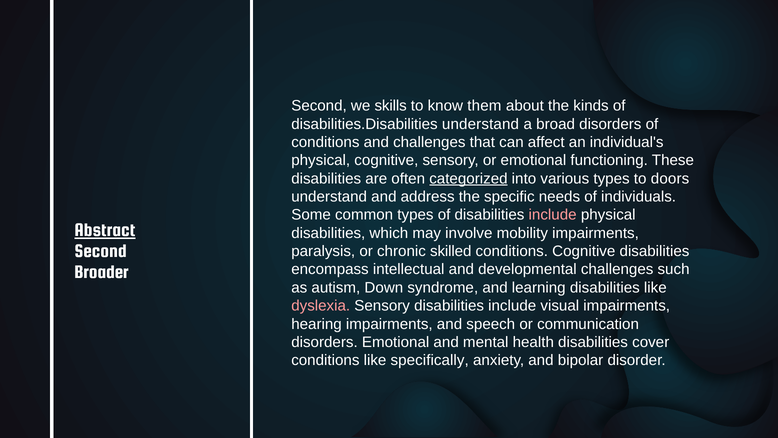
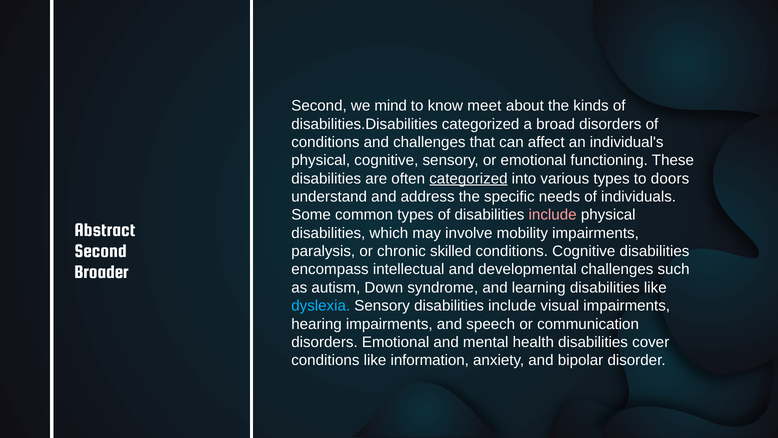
skills: skills -> mind
them: them -> meet
disabilities.Disabilities understand: understand -> categorized
Abstract underline: present -> none
dyslexia colour: pink -> light blue
specifically: specifically -> information
